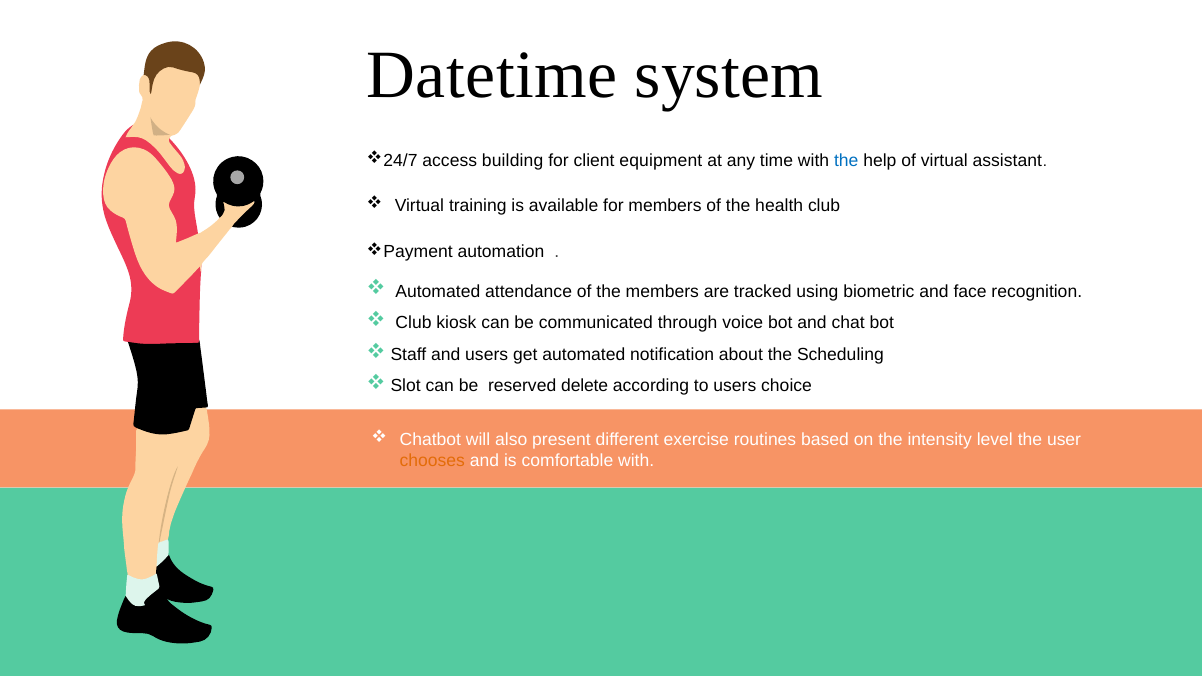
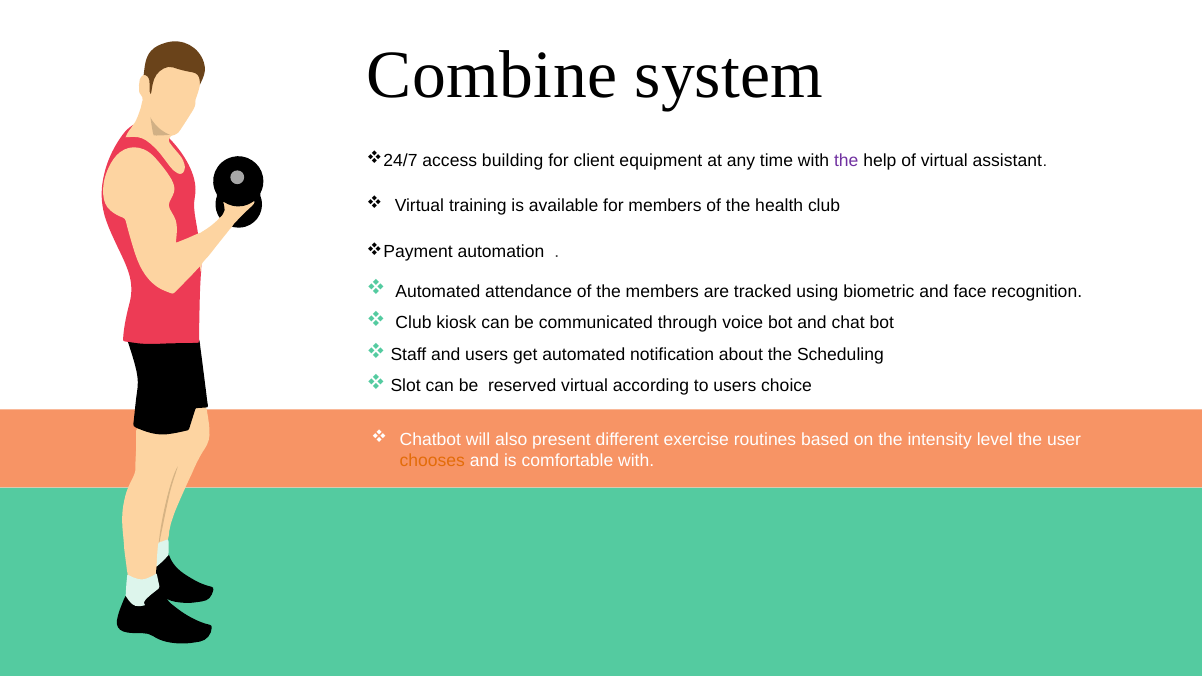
Datetime: Datetime -> Combine
the at (846, 161) colour: blue -> purple
reserved delete: delete -> virtual
